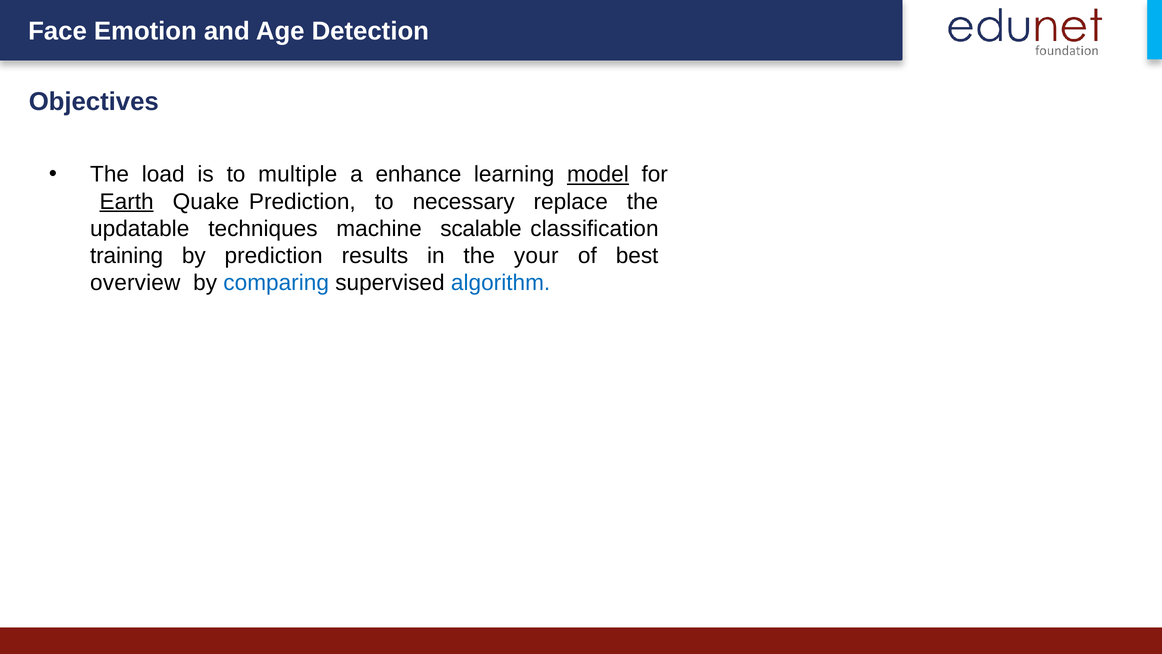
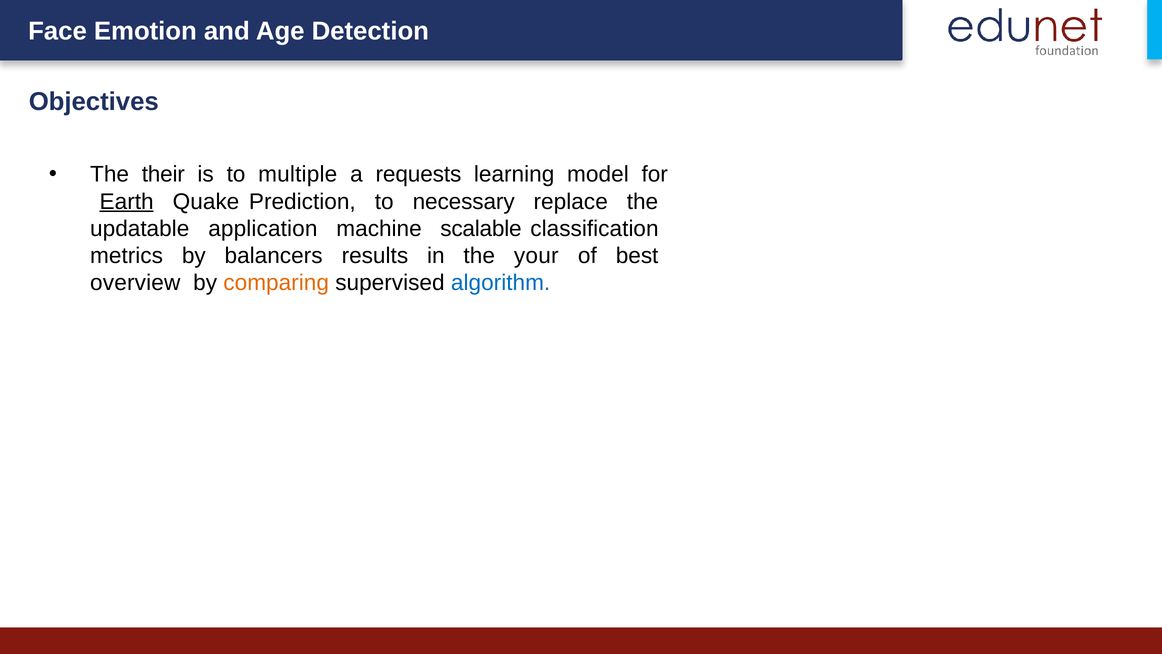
load: load -> their
enhance: enhance -> requests
model underline: present -> none
techniques: techniques -> application
training: training -> metrics
by prediction: prediction -> balancers
comparing colour: blue -> orange
